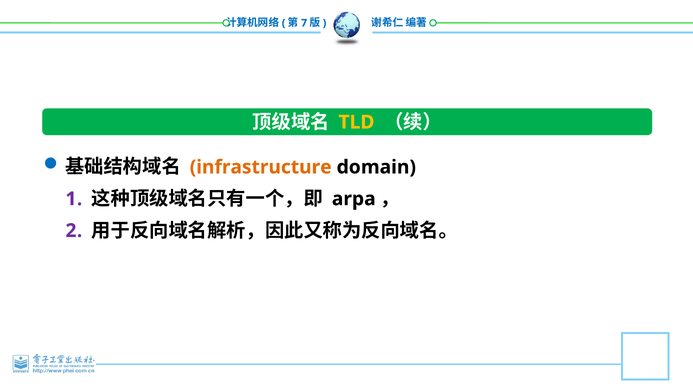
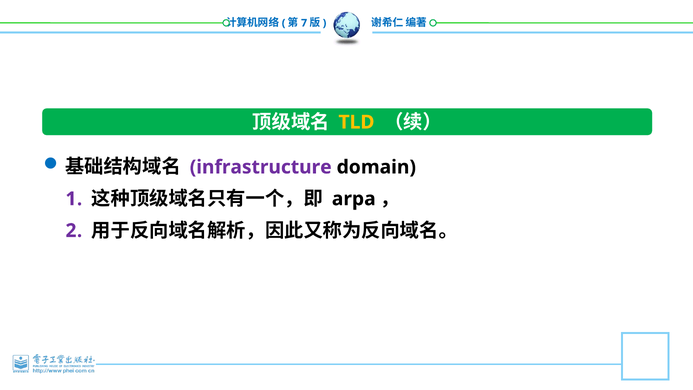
infrastructure colour: orange -> purple
